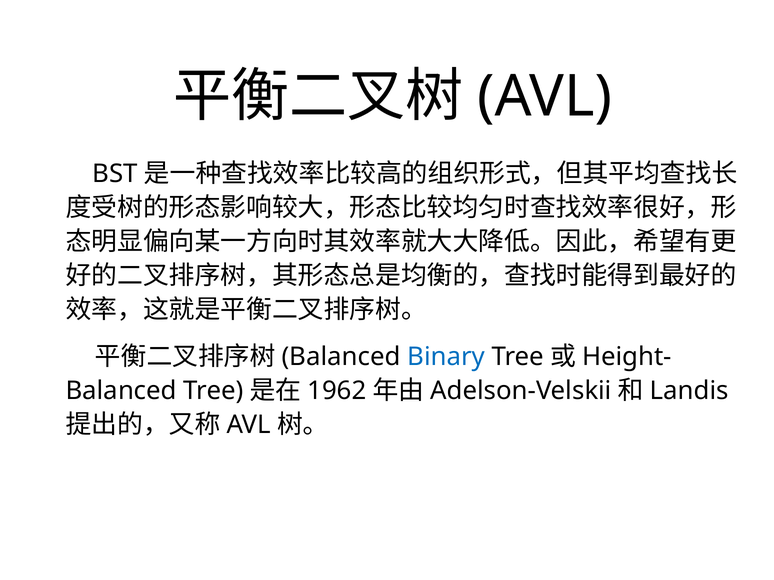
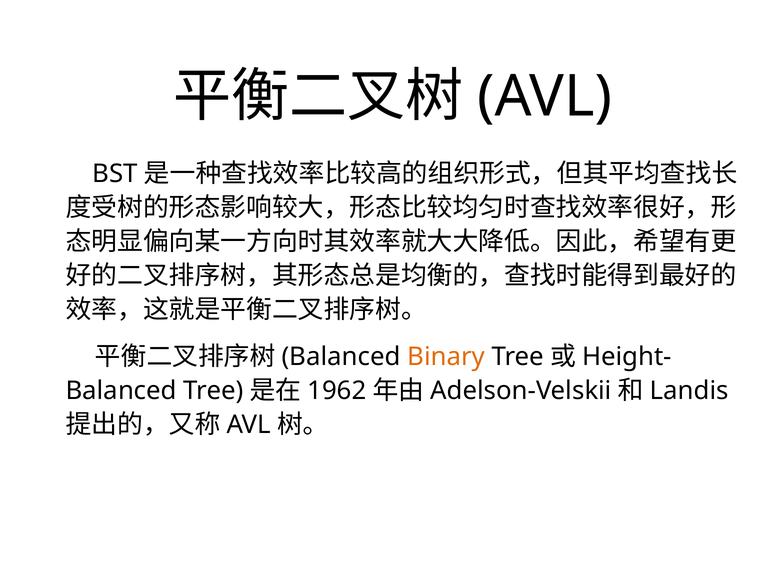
Binary colour: blue -> orange
